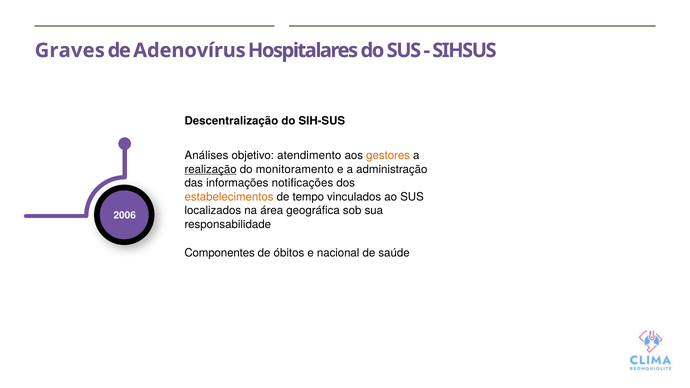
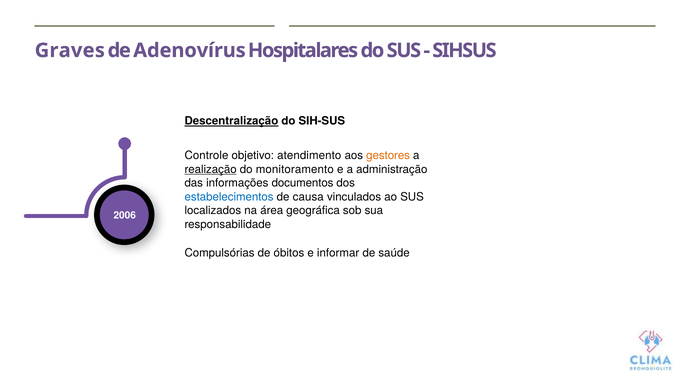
Descentralização underline: none -> present
Análises: Análises -> Controle
notificações: notificações -> documentos
estabelecimentos colour: orange -> blue
tempo: tempo -> causa
Componentes: Componentes -> Compulsórias
nacional: nacional -> informar
